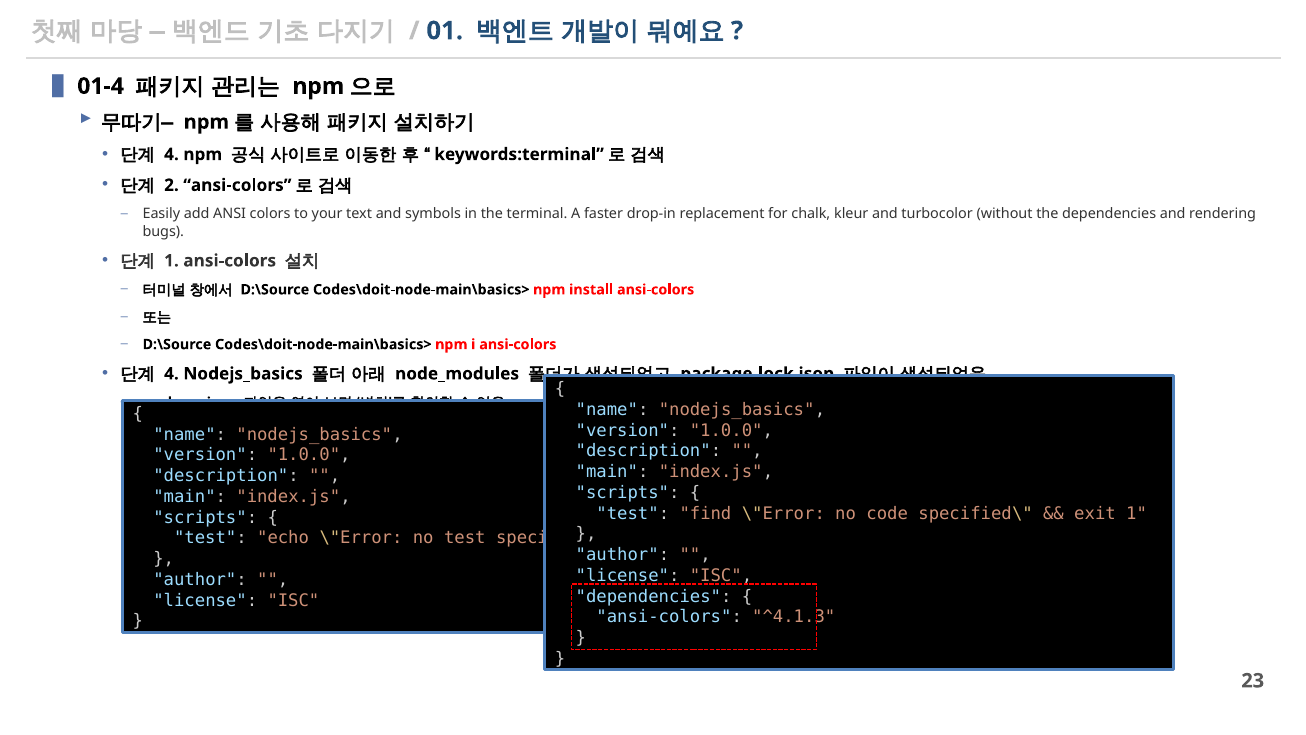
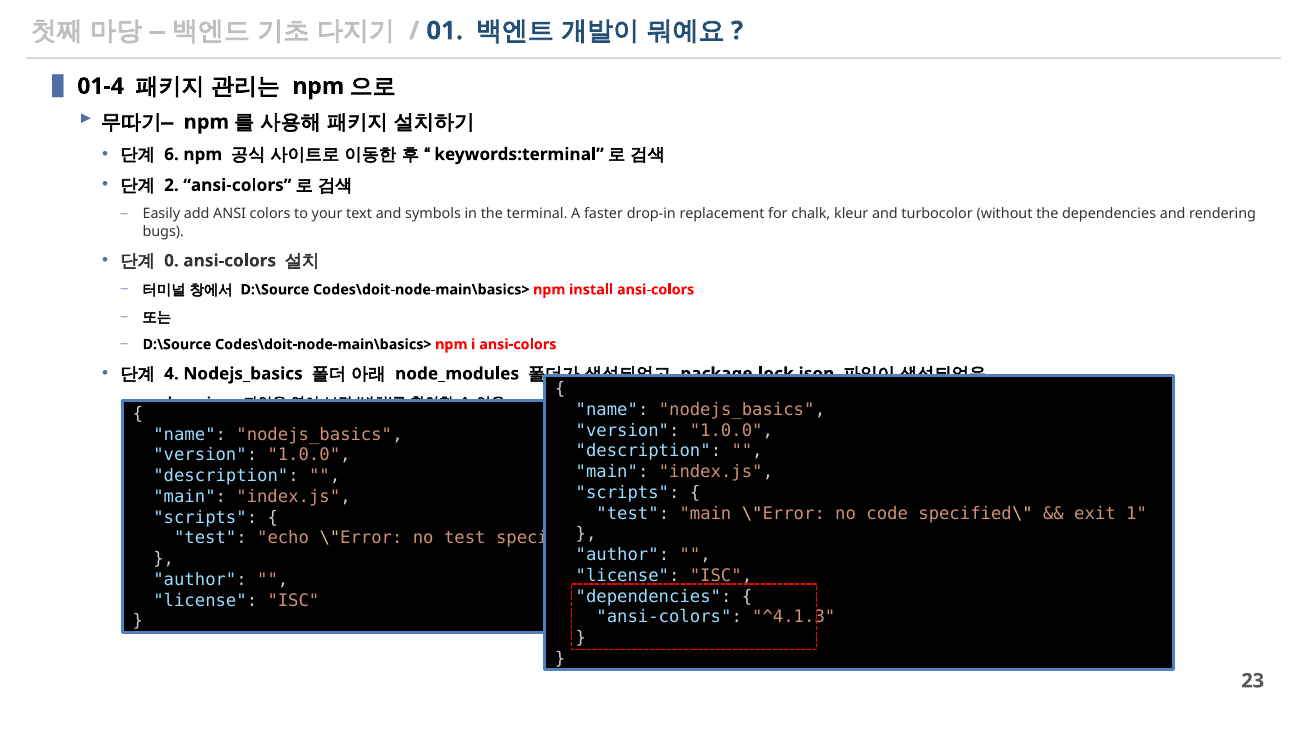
4 at (171, 154): 4 -> 6
1 at (171, 261): 1 -> 0
test find: find -> main
